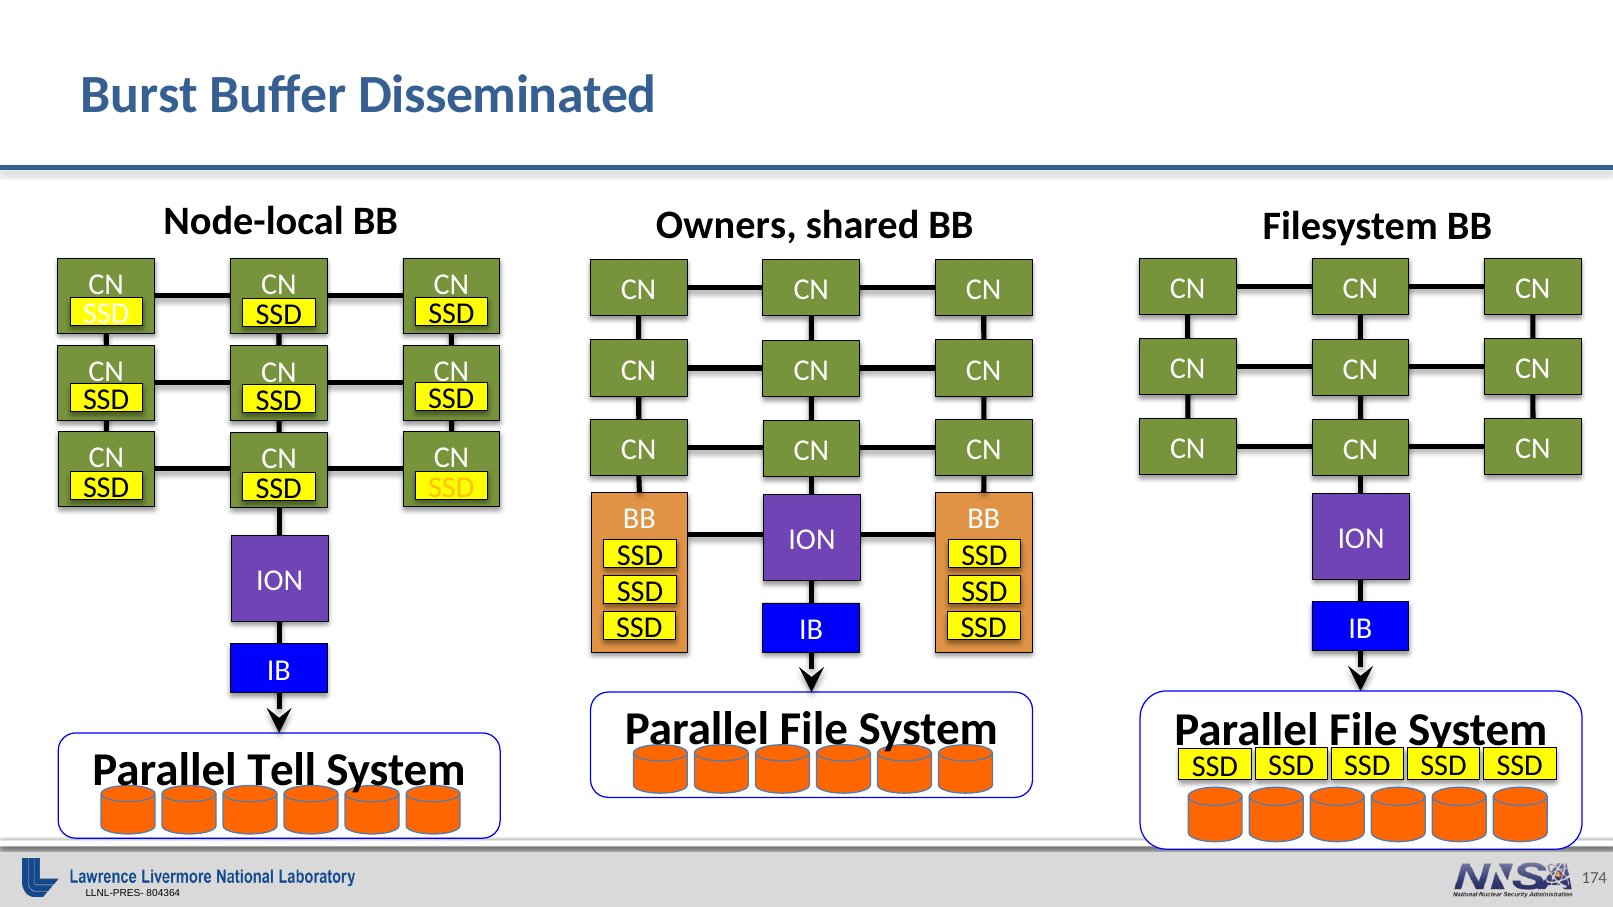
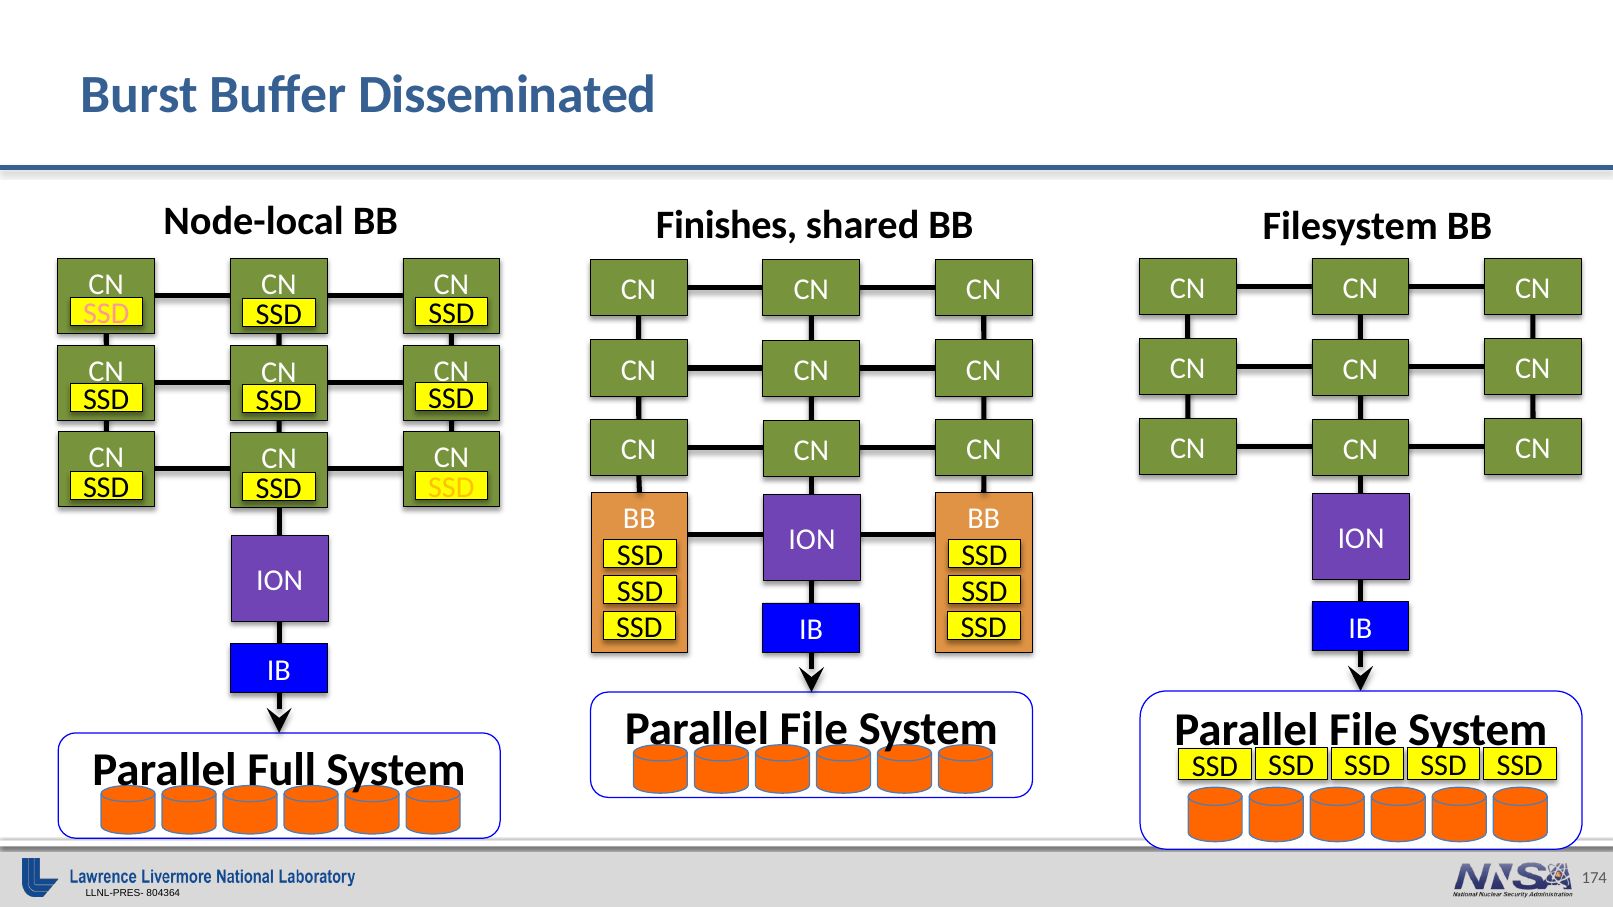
Owners: Owners -> Finishes
SSD at (106, 314) colour: white -> pink
Tell: Tell -> Full
